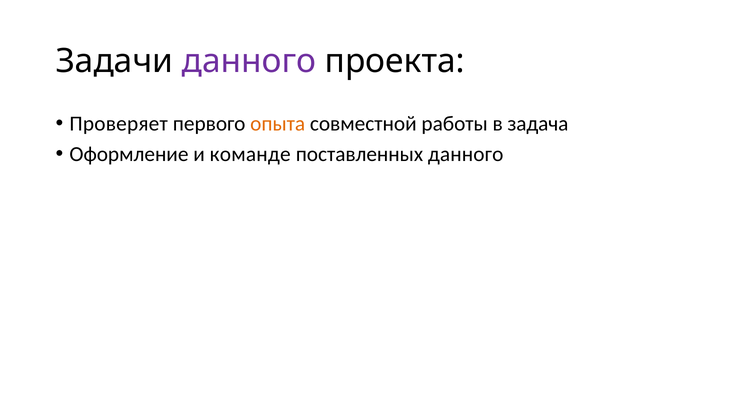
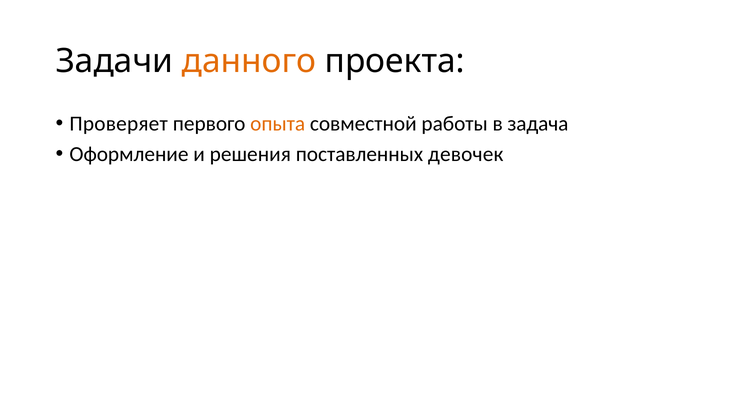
данного at (249, 61) colour: purple -> orange
команде: команде -> решения
поставленных данного: данного -> девочек
